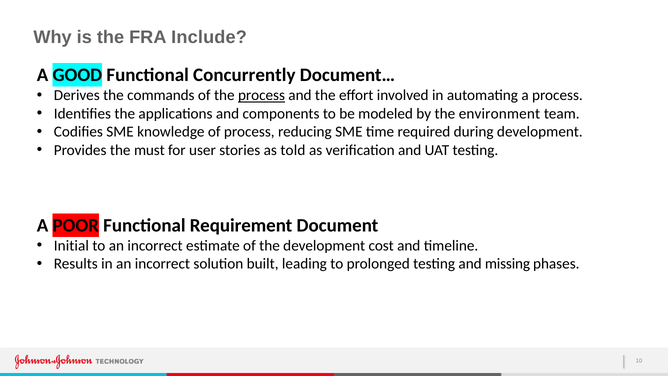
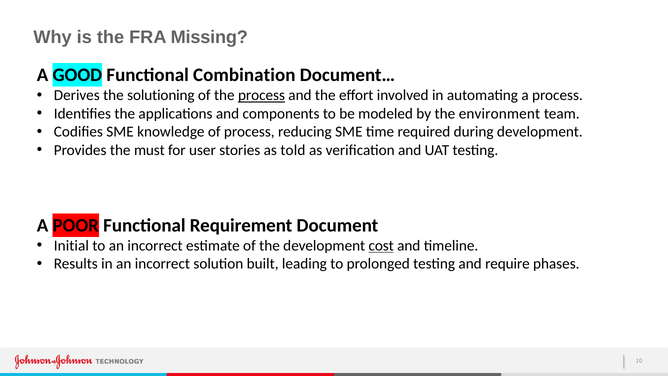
Include: Include -> Missing
Concurrently: Concurrently -> Combination
commands: commands -> solutioning
cost underline: none -> present
missing: missing -> require
